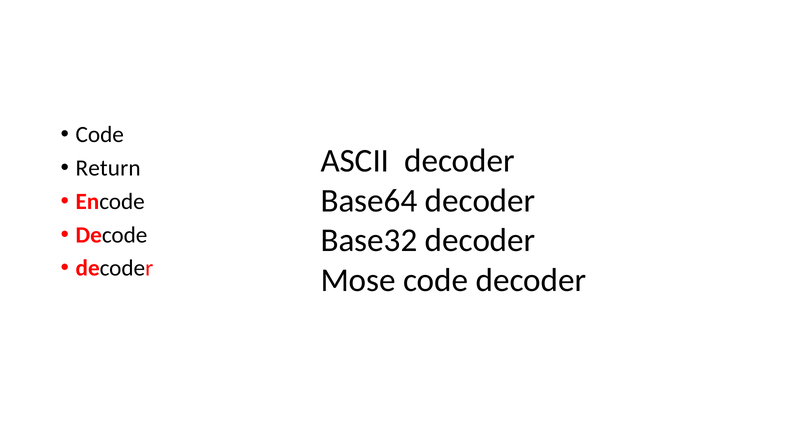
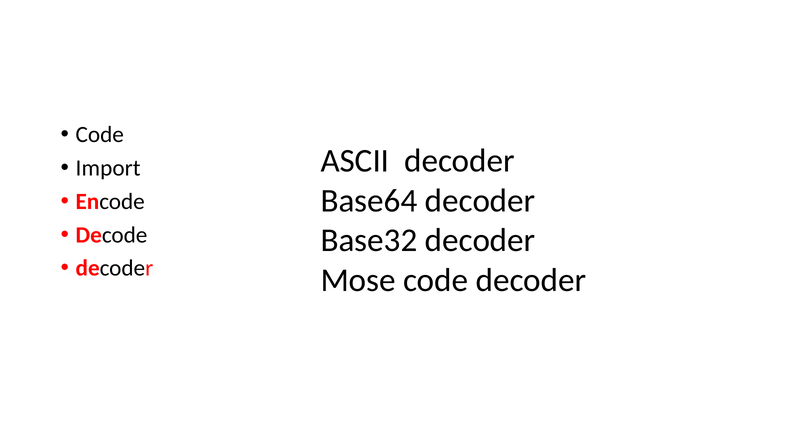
Return: Return -> Import
